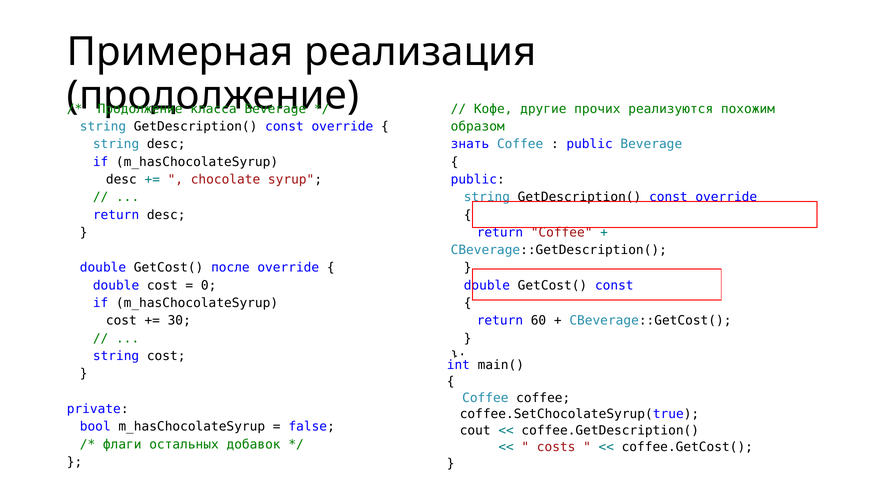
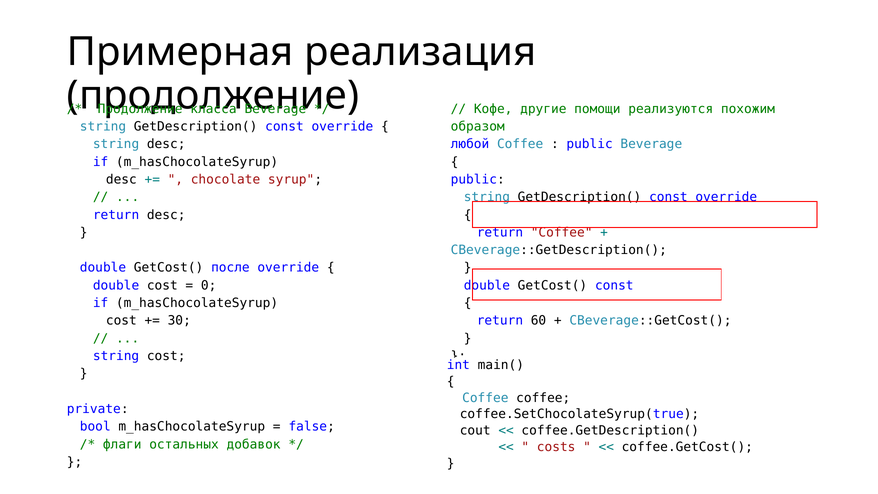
прочих: прочих -> помощи
знать: знать -> любой
